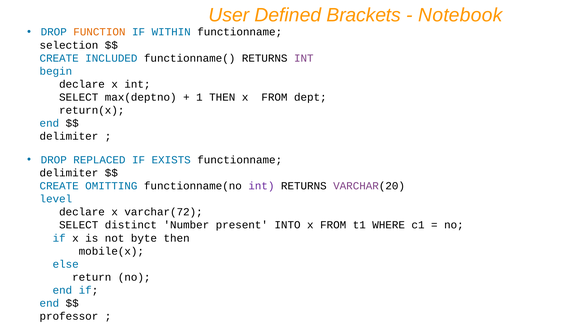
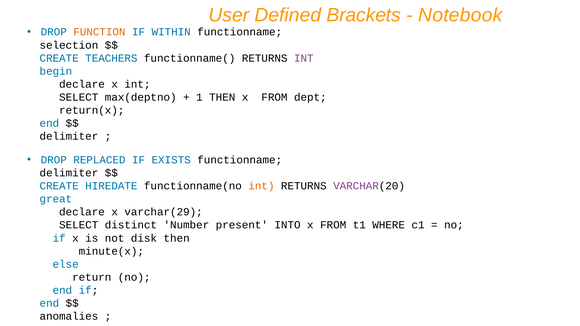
INCLUDED: INCLUDED -> TEACHERS
OMITTING: OMITTING -> HIREDATE
int at (261, 186) colour: purple -> orange
level: level -> great
varchar(72: varchar(72 -> varchar(29
byte: byte -> disk
mobile(x: mobile(x -> minute(x
professor: professor -> anomalies
